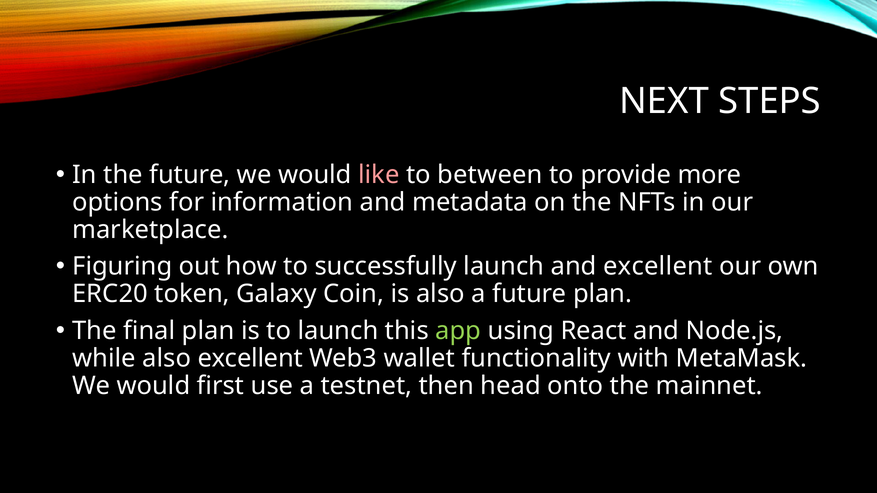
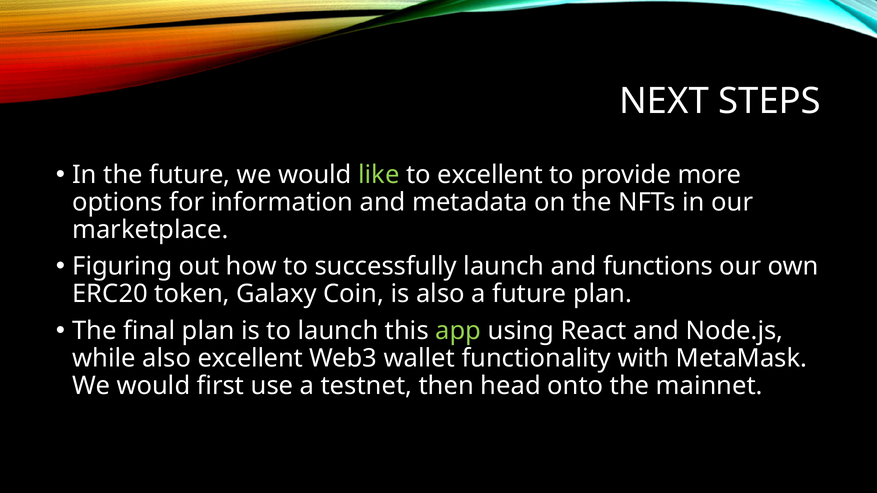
like colour: pink -> light green
to between: between -> excellent
and excellent: excellent -> functions
